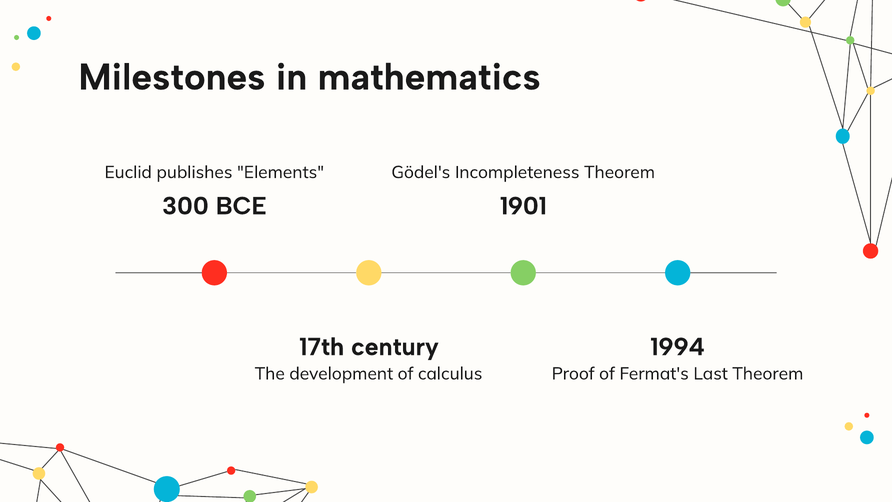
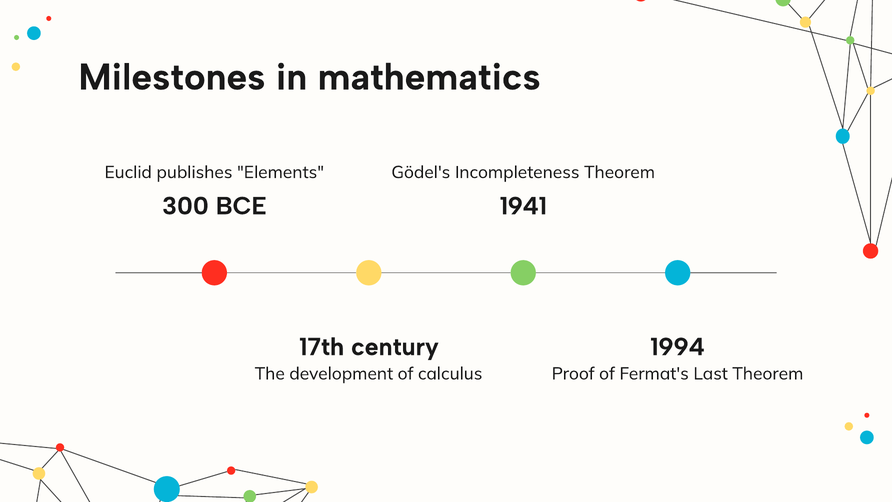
1901: 1901 -> 1941
